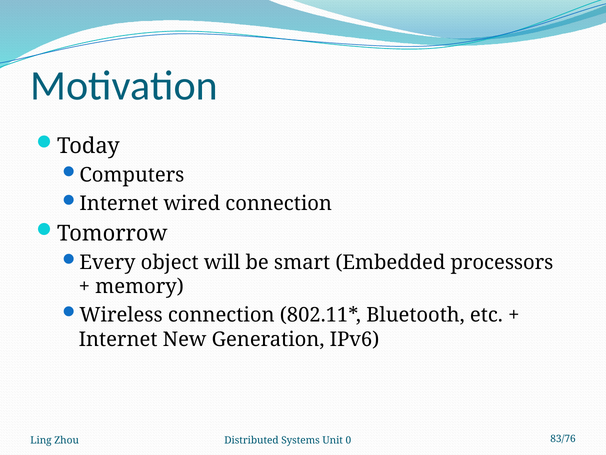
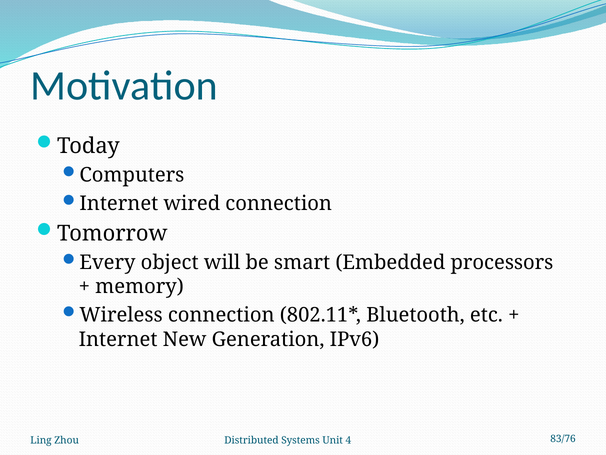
0: 0 -> 4
